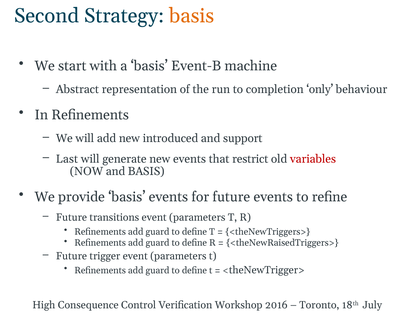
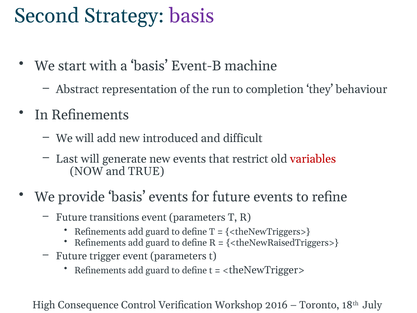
basis at (192, 16) colour: orange -> purple
only: only -> they
support: support -> difficult
and BASIS: BASIS -> TRUE
